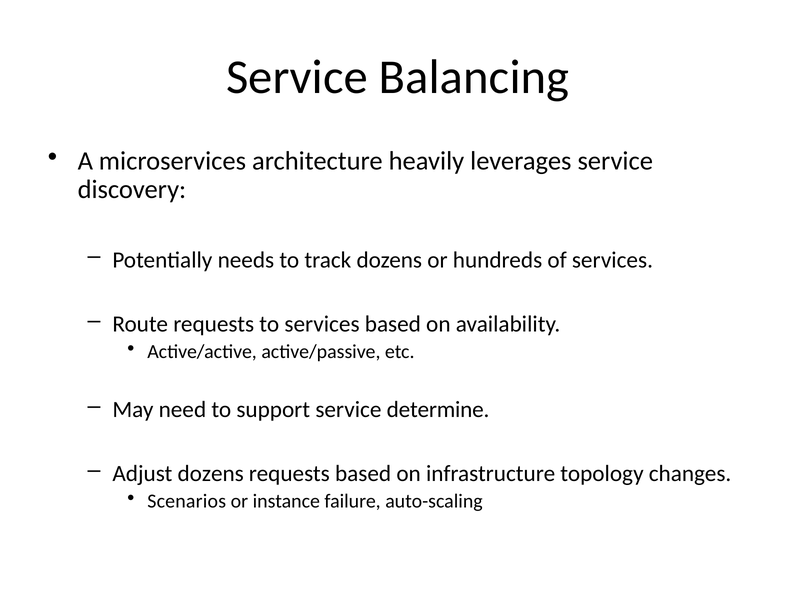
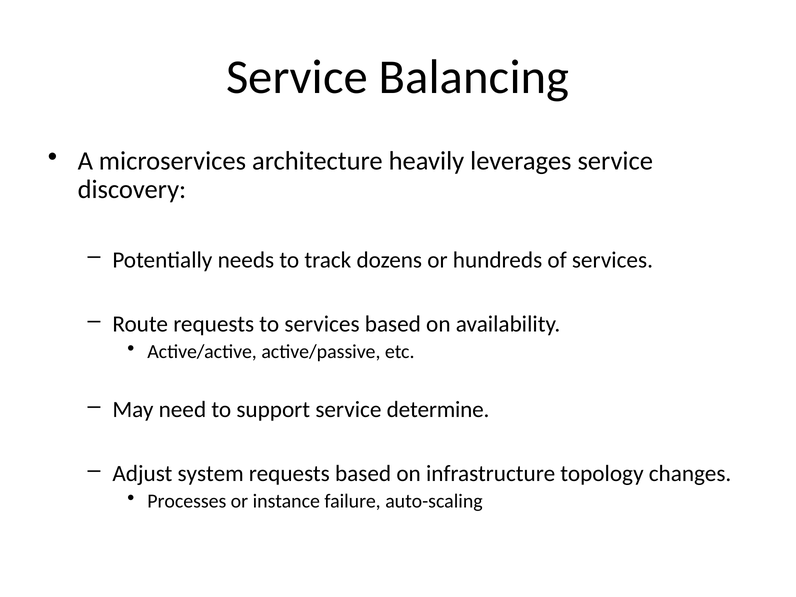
Adjust dozens: dozens -> system
Scenarios: Scenarios -> Processes
